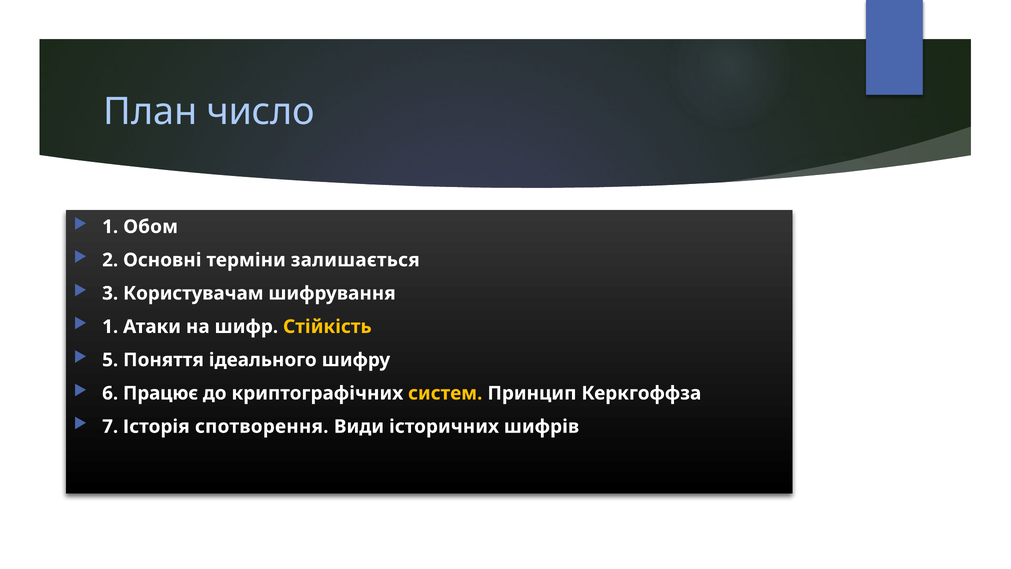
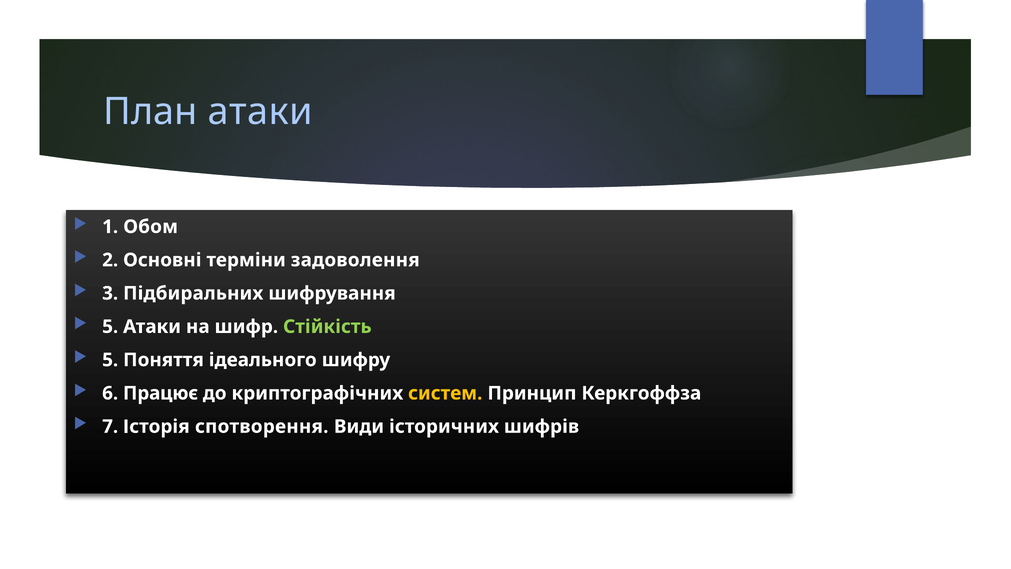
План число: число -> атаки
залишається: залишається -> задоволення
Користувачам: Користувачам -> Підбиральних
1 at (110, 326): 1 -> 5
Стійкість colour: yellow -> light green
